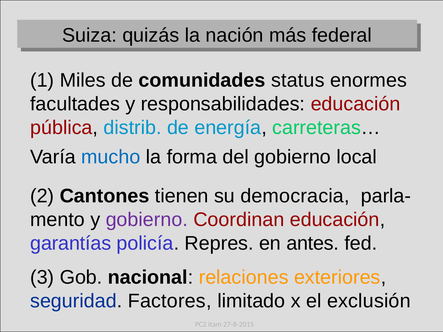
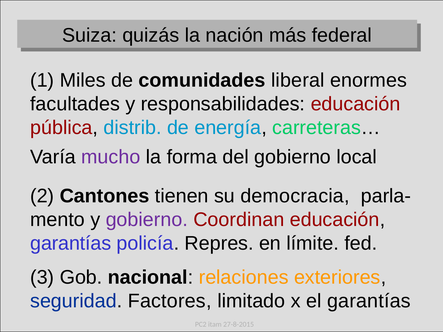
status: status -> liberal
mucho colour: blue -> purple
antes: antes -> límite
el exclusión: exclusión -> garantías
